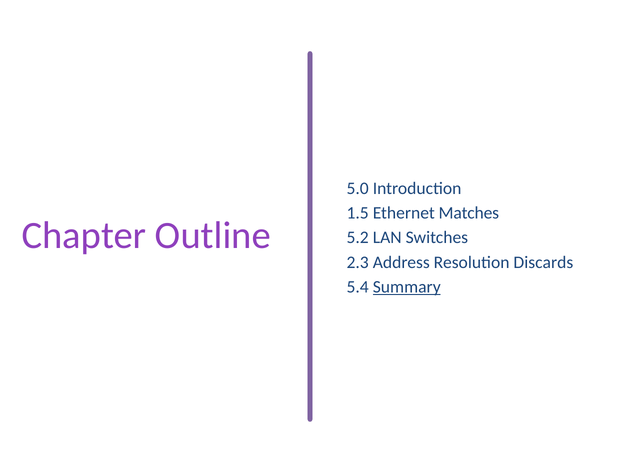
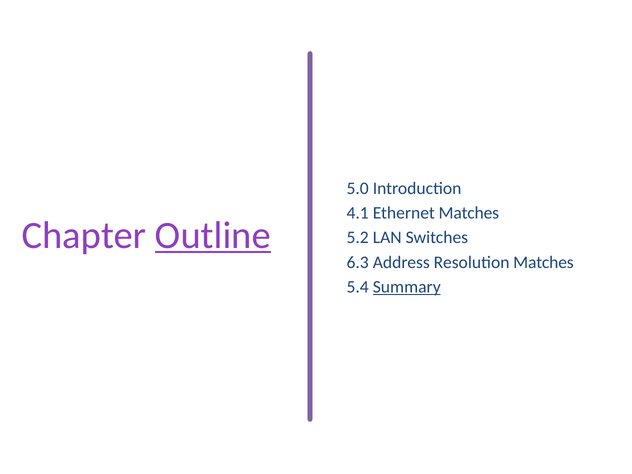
1.5: 1.5 -> 4.1
Outline underline: none -> present
2.3: 2.3 -> 6.3
Resolution Discards: Discards -> Matches
